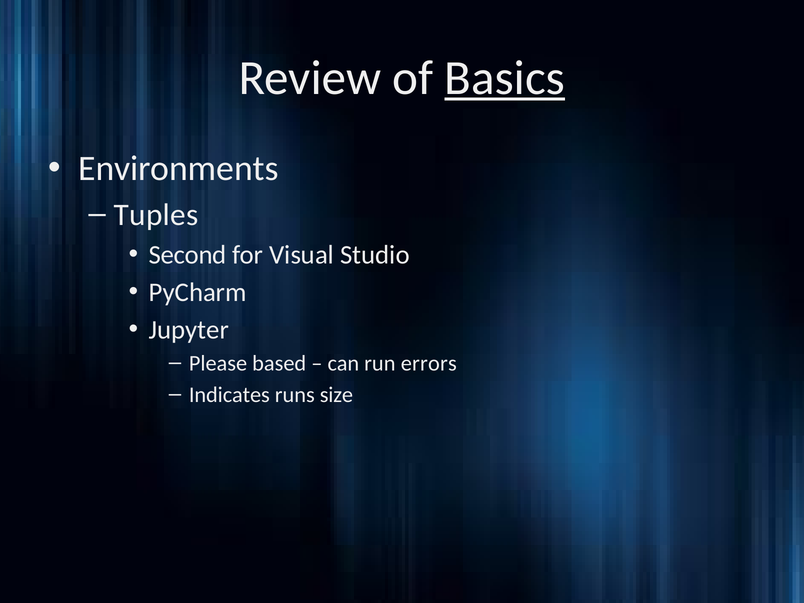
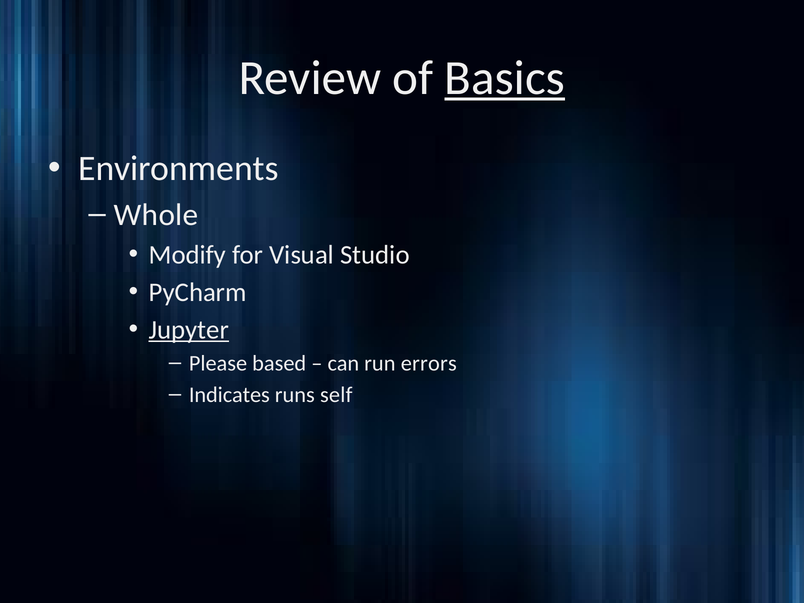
Tuples: Tuples -> Whole
Second: Second -> Modify
Jupyter underline: none -> present
size: size -> self
